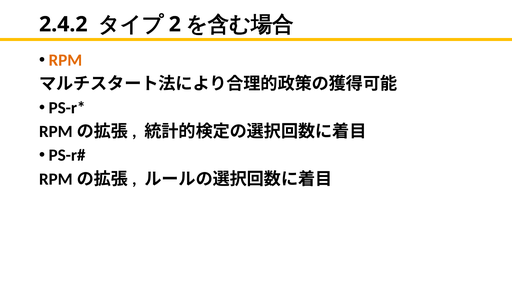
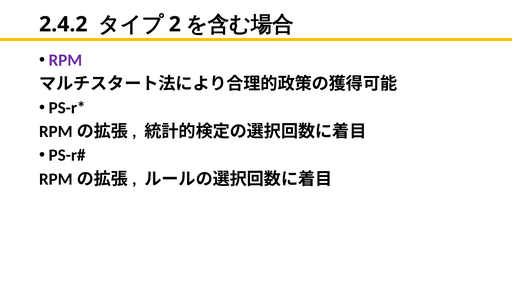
RPM colour: orange -> purple
